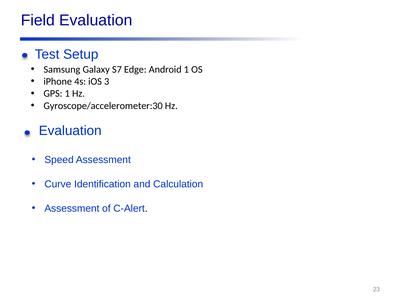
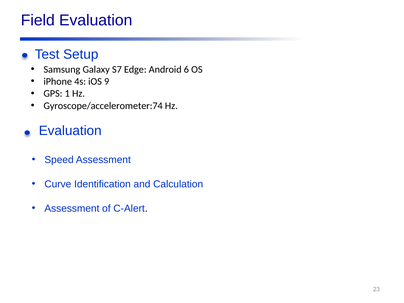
Android 1: 1 -> 6
3: 3 -> 9
Gyroscope/accelerometer:30: Gyroscope/accelerometer:30 -> Gyroscope/accelerometer:74
